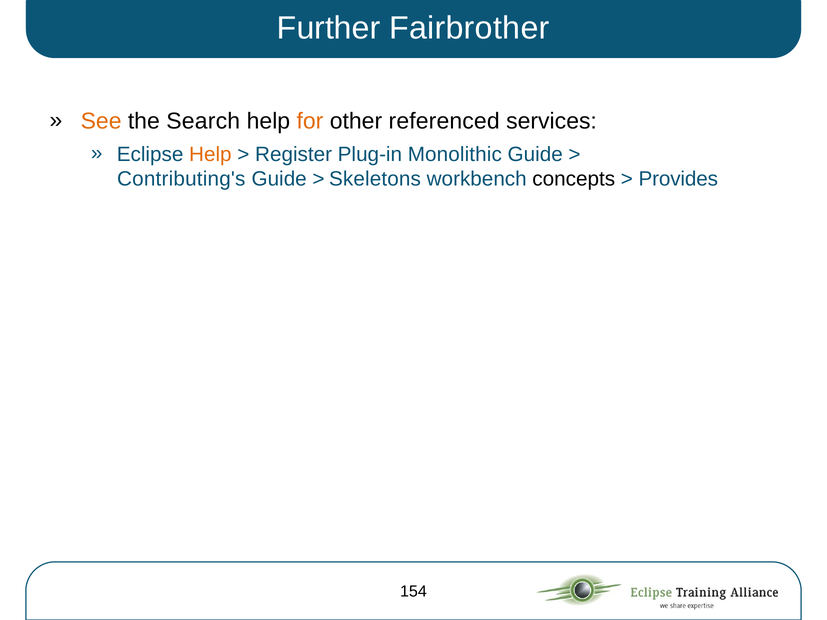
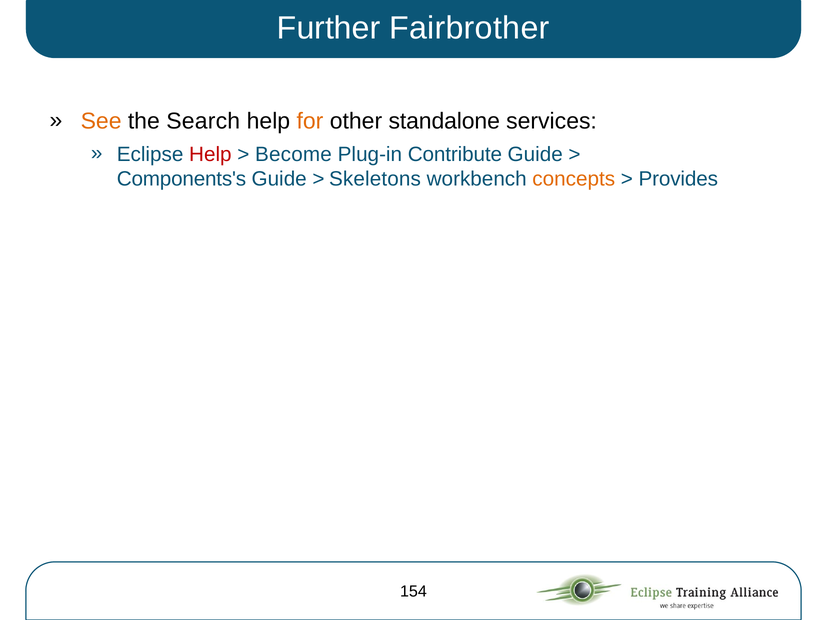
referenced: referenced -> standalone
Help at (210, 154) colour: orange -> red
Register: Register -> Become
Monolithic: Monolithic -> Contribute
Contributing's: Contributing's -> Components's
concepts colour: black -> orange
